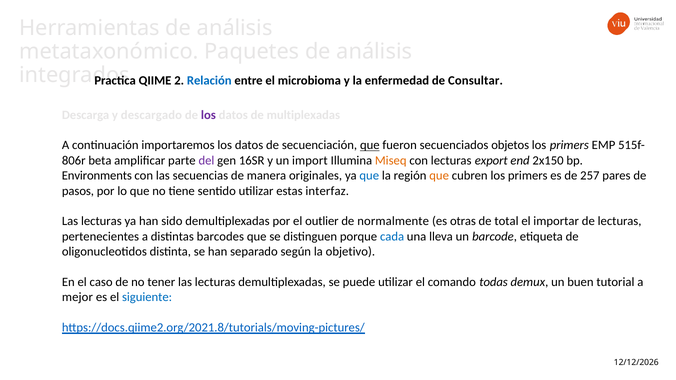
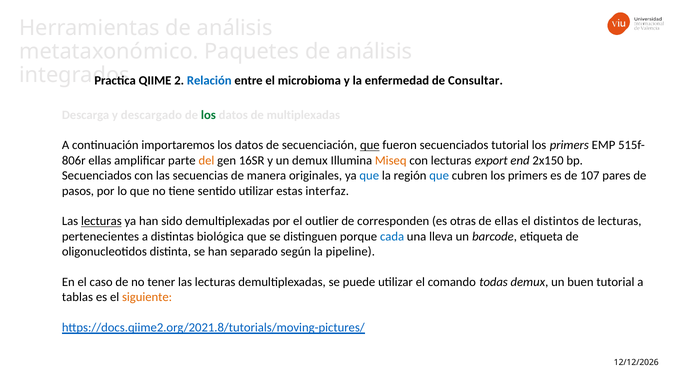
los at (208, 115) colour: purple -> green
secuenciados objetos: objetos -> tutorial
beta at (100, 161): beta -> ellas
del colour: purple -> orange
un import: import -> demux
Environments at (97, 176): Environments -> Secuenciados
que at (439, 176) colour: orange -> blue
257: 257 -> 107
lecturas at (101, 221) underline: none -> present
normalmente: normalmente -> corresponden
de total: total -> ellas
importar: importar -> distintos
barcodes: barcodes -> biológica
objetivo: objetivo -> pipeline
mejor: mejor -> tablas
siguiente colour: blue -> orange
